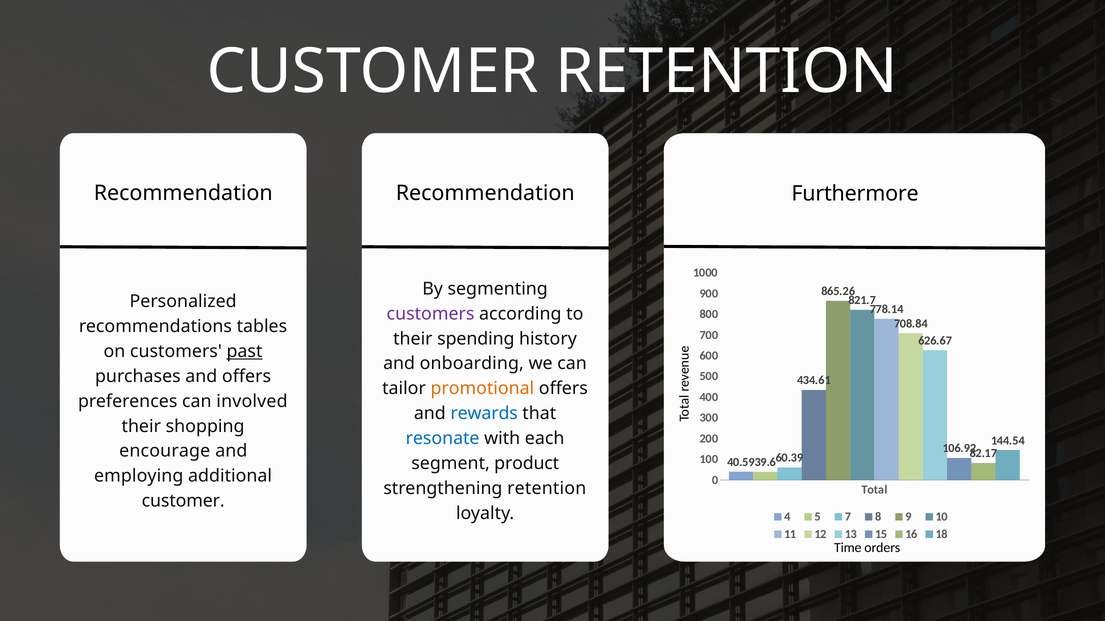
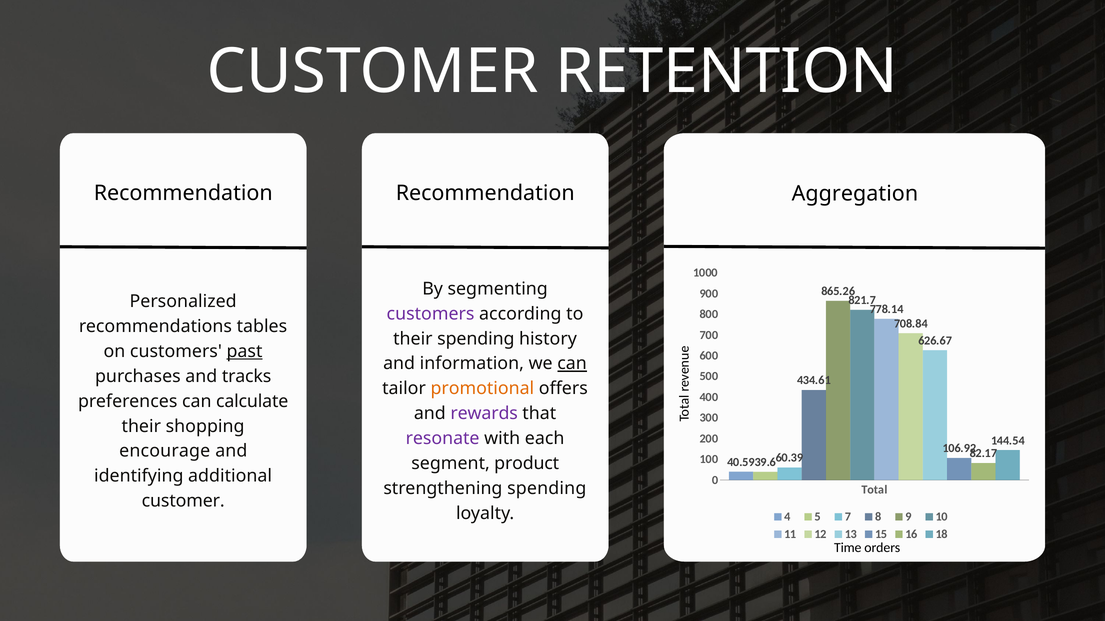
Furthermore: Furthermore -> Aggregation
onboarding: onboarding -> information
can at (572, 364) underline: none -> present
and offers: offers -> tracks
involved: involved -> calculate
rewards colour: blue -> purple
resonate colour: blue -> purple
employing: employing -> identifying
strengthening retention: retention -> spending
